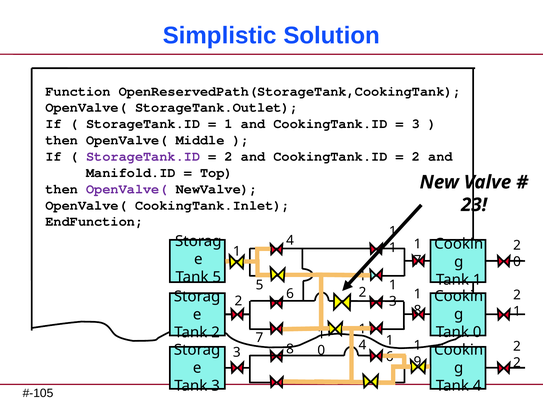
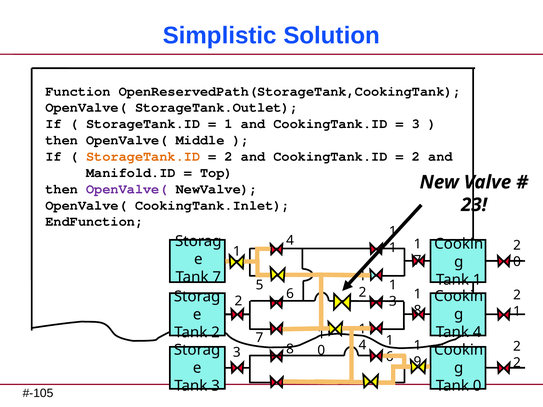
StorageTank.ID at (143, 156) colour: purple -> orange
Tank 5: 5 -> 7
Tank 0: 0 -> 4
Tank 4: 4 -> 0
